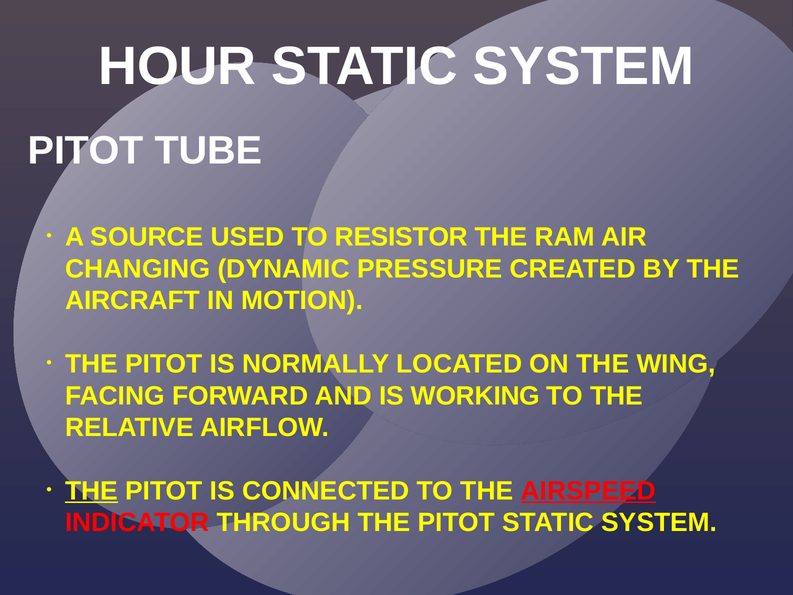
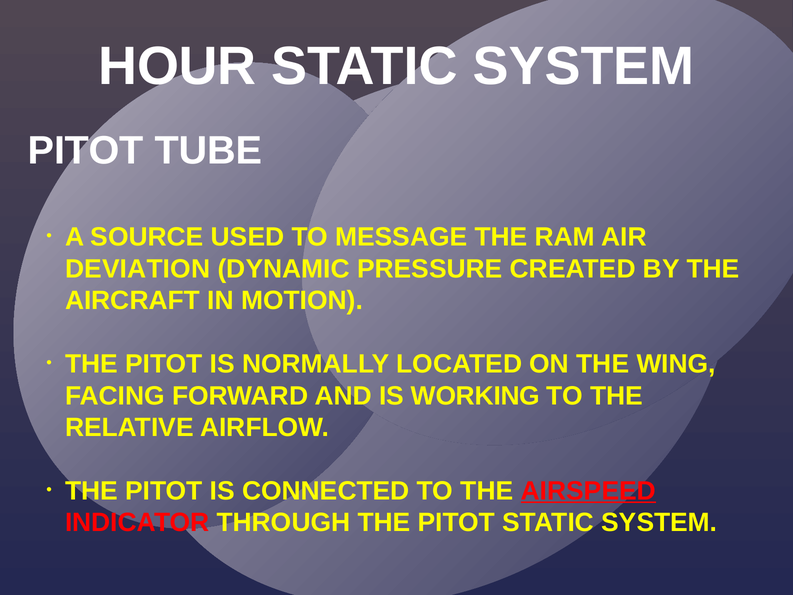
RESISTOR: RESISTOR -> MESSAGE
CHANGING: CHANGING -> DEVIATION
THE at (91, 491) underline: present -> none
